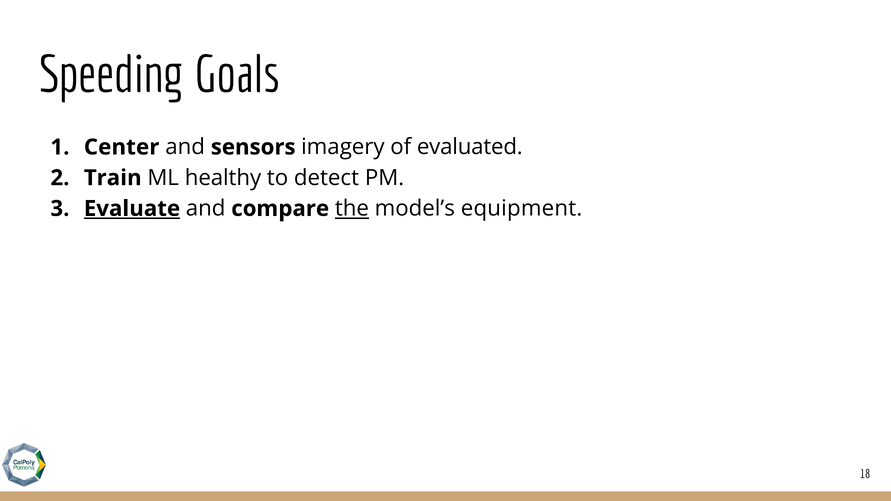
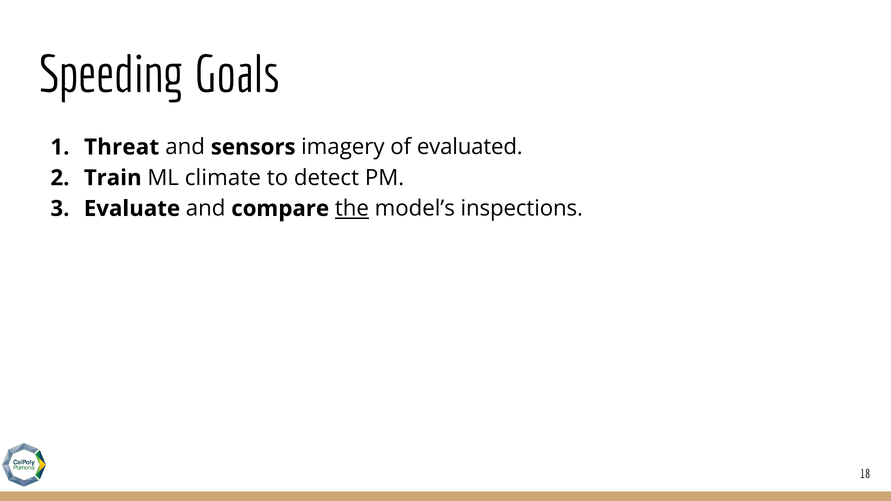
Center: Center -> Threat
healthy: healthy -> climate
Evaluate underline: present -> none
equipment: equipment -> inspections
